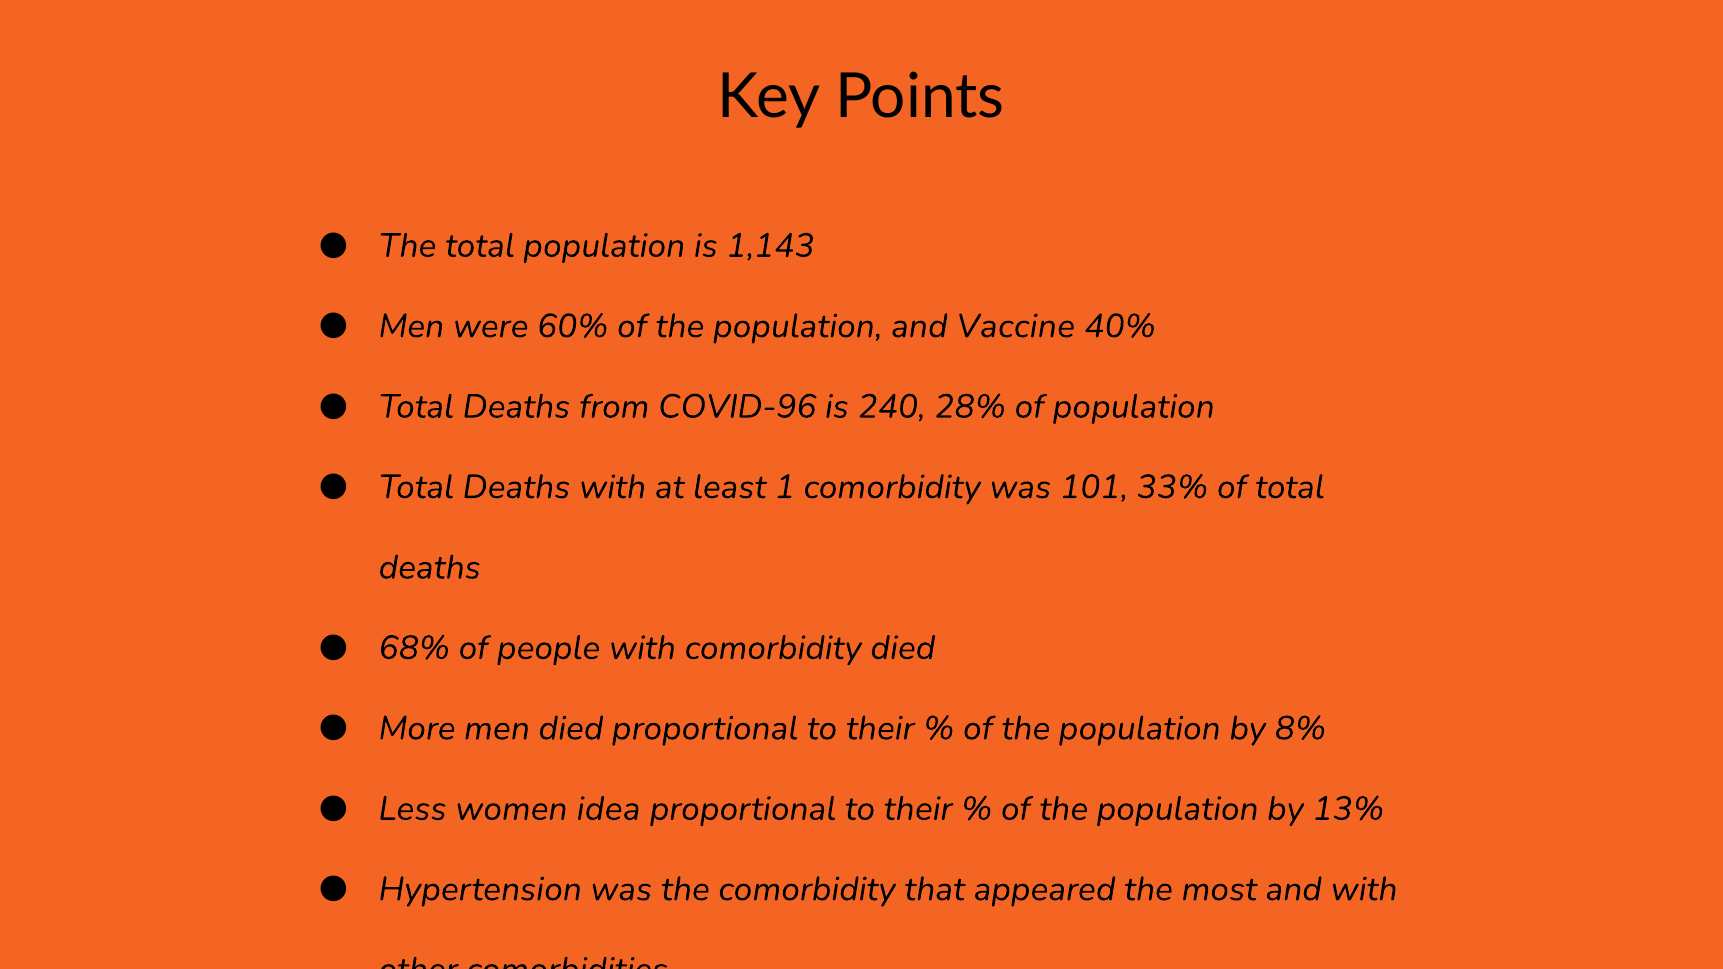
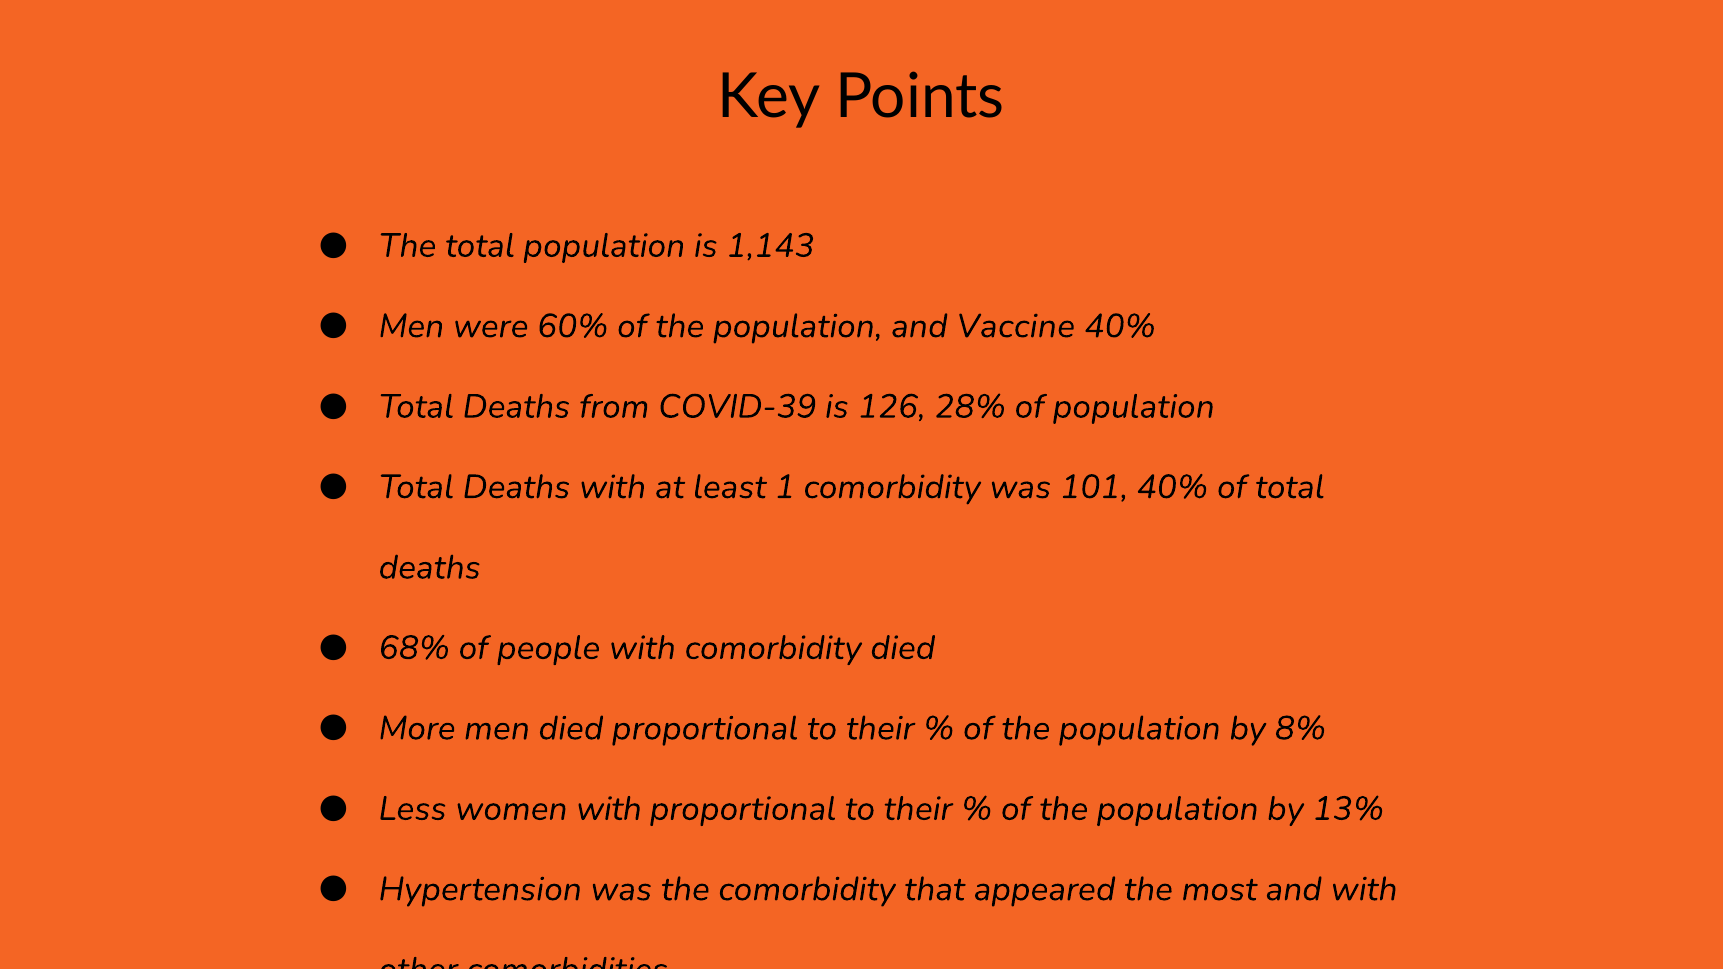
COVID-96: COVID-96 -> COVID-39
240: 240 -> 126
101 33%: 33% -> 40%
women idea: idea -> with
